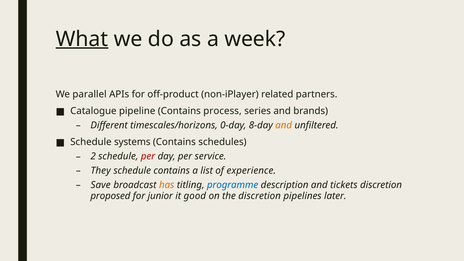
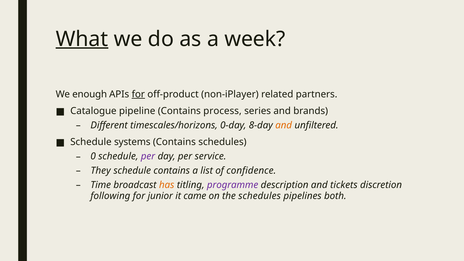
parallel: parallel -> enough
for at (138, 94) underline: none -> present
2: 2 -> 0
per at (148, 156) colour: red -> purple
experience: experience -> confidence
Save: Save -> Time
programme colour: blue -> purple
proposed: proposed -> following
good: good -> came
the discretion: discretion -> schedules
later: later -> both
